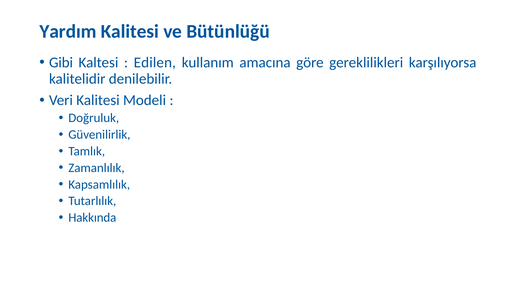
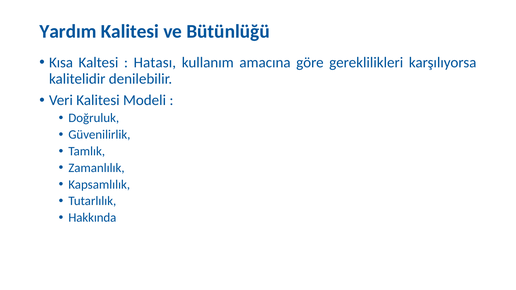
Gibi: Gibi -> Kısa
Edilen: Edilen -> Hatası
